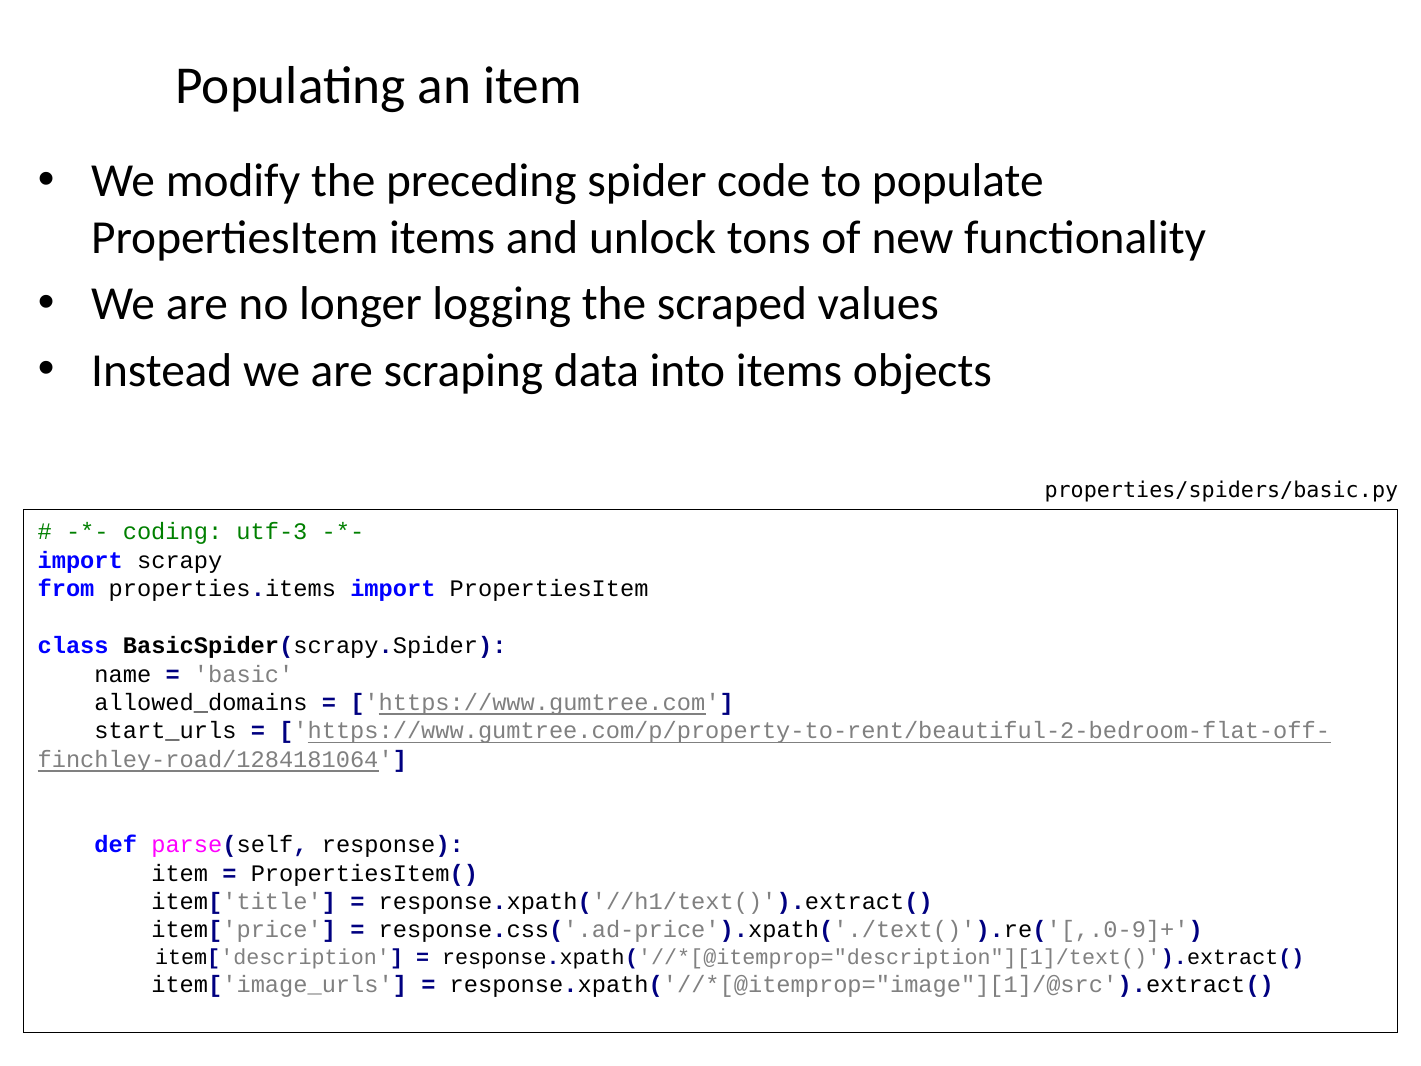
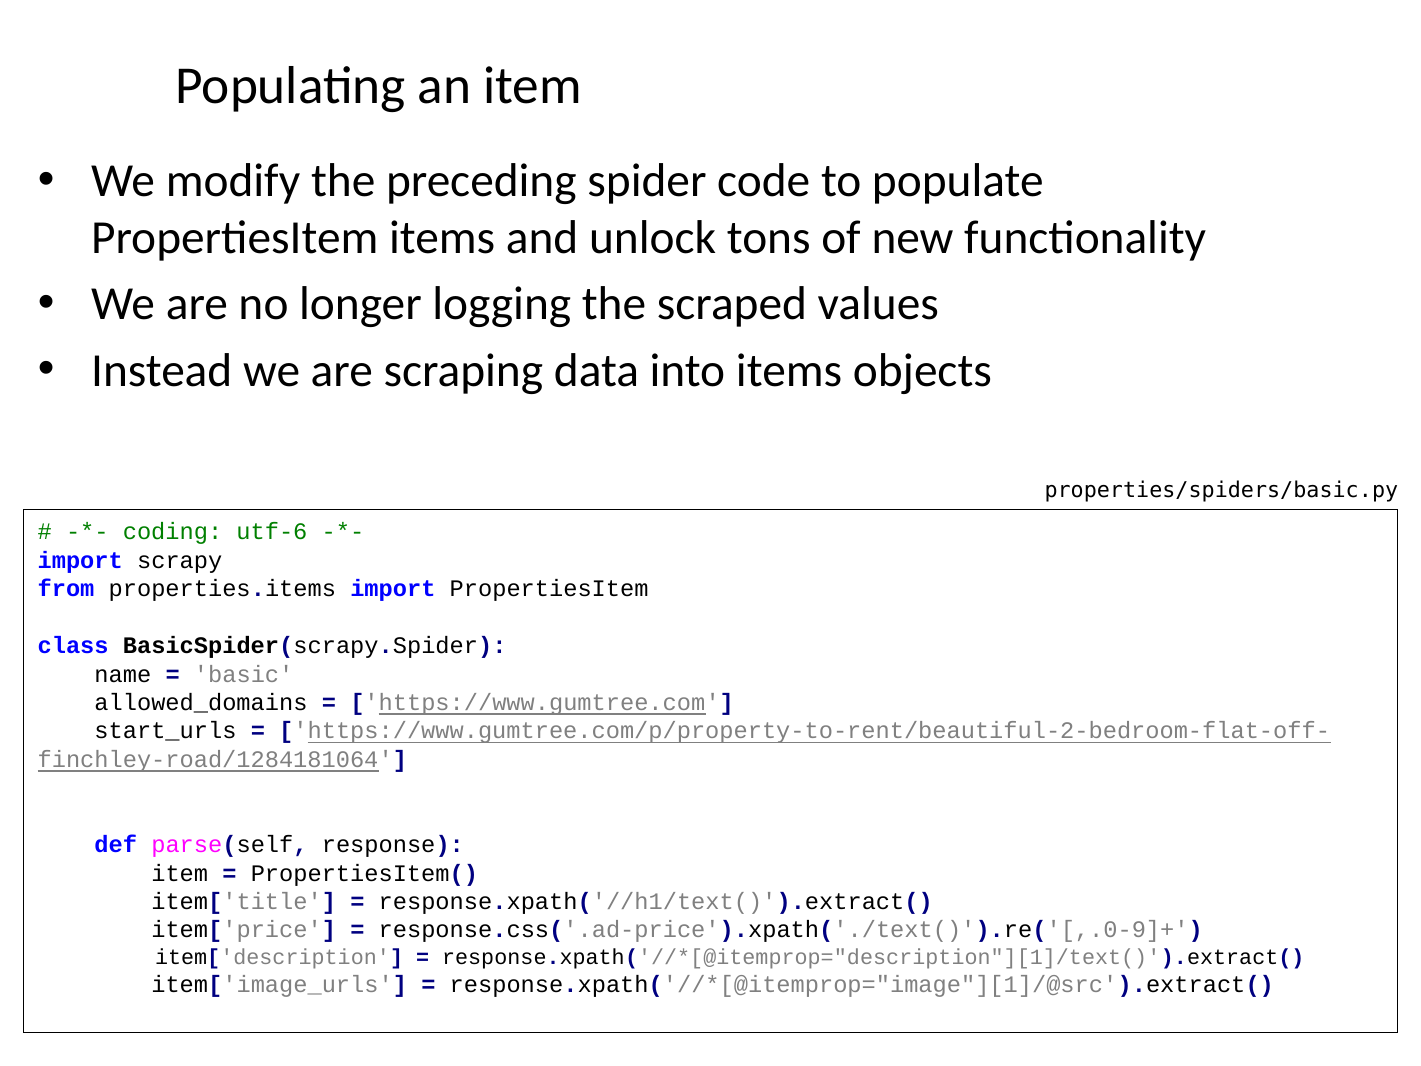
utf-3: utf-3 -> utf-6
